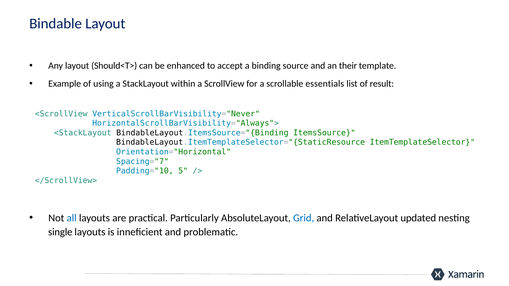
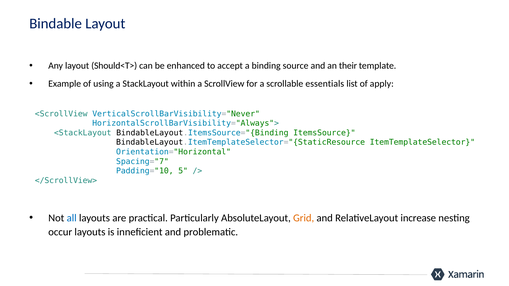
result: result -> apply
Grid colour: blue -> orange
updated: updated -> increase
single: single -> occur
